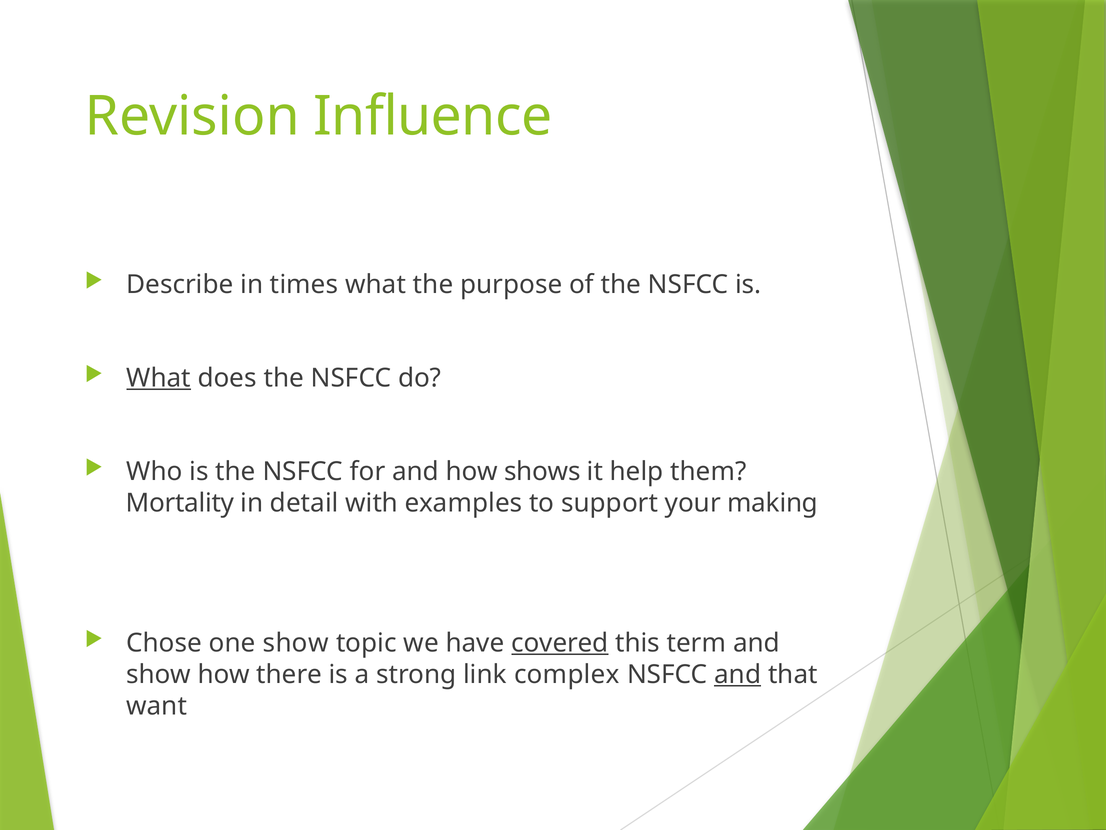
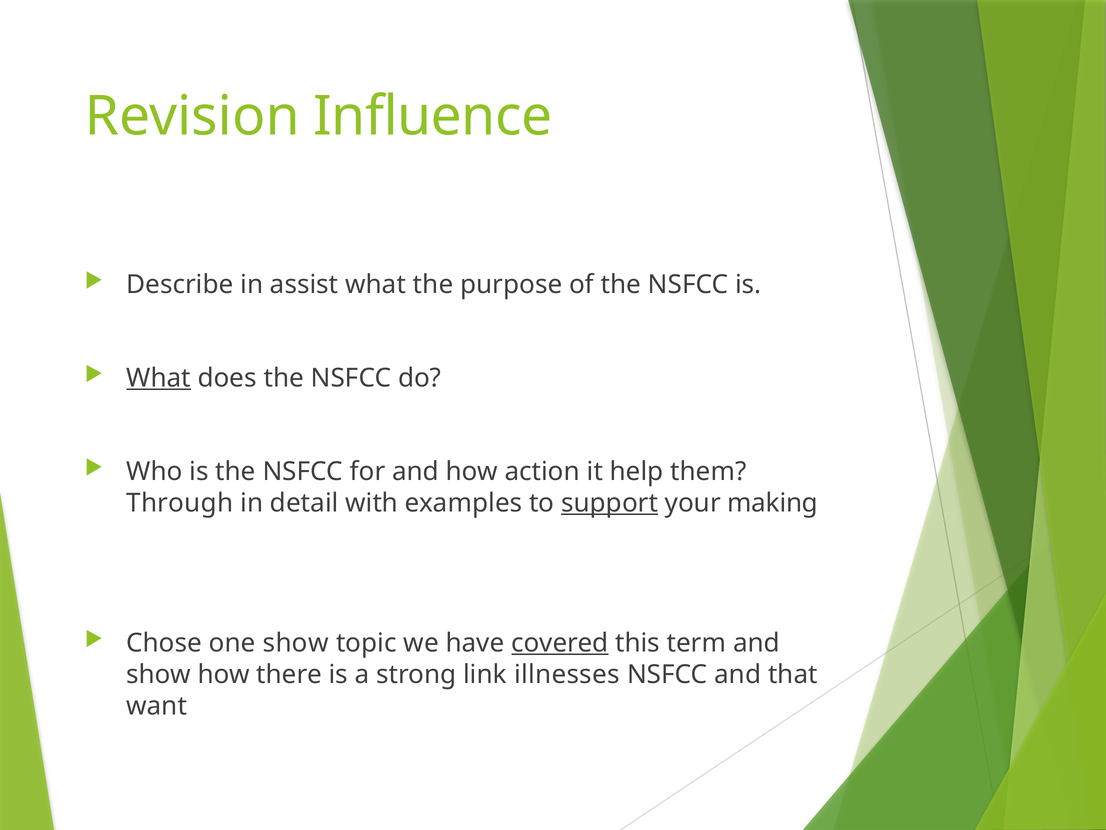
times: times -> assist
shows: shows -> action
Mortality: Mortality -> Through
support underline: none -> present
complex: complex -> illnesses
and at (738, 674) underline: present -> none
